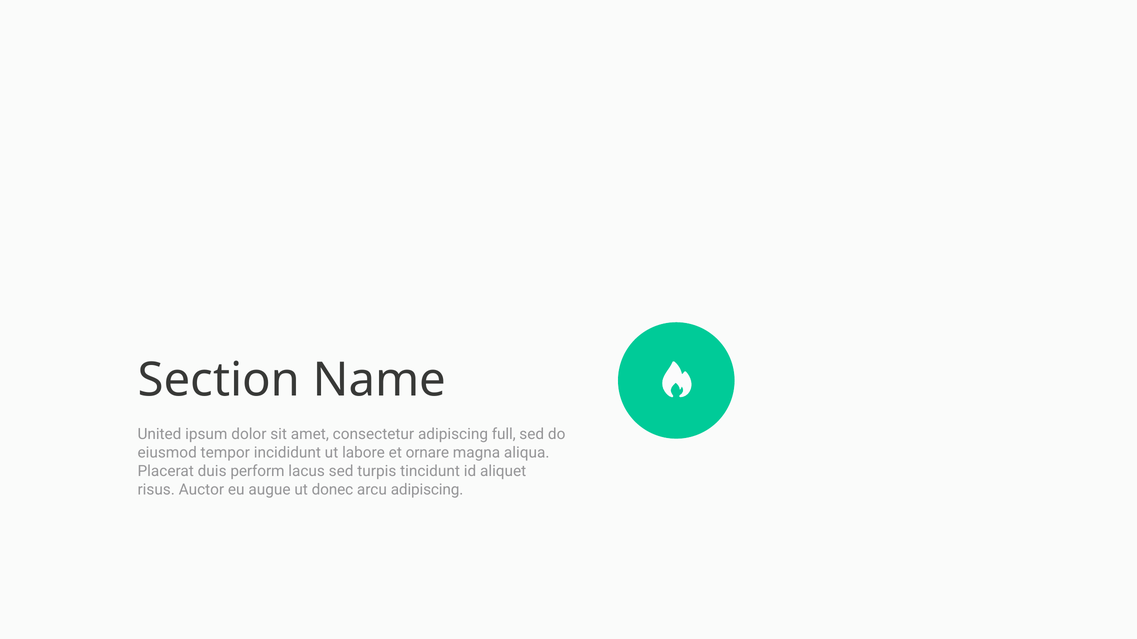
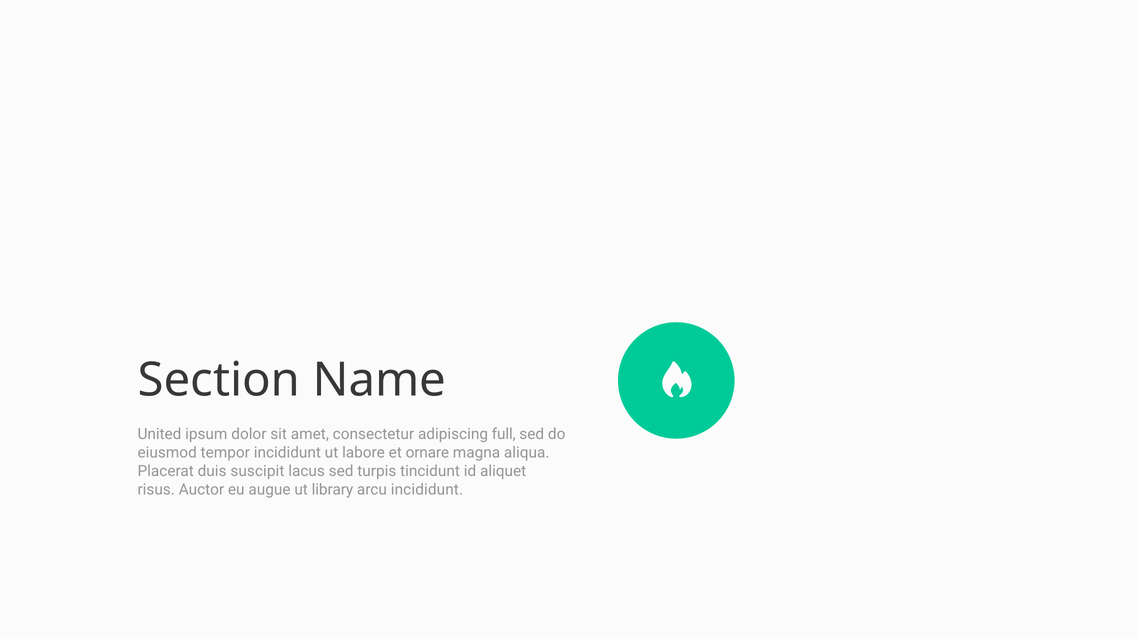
perform: perform -> suscipit
donec: donec -> library
arcu adipiscing: adipiscing -> incididunt
